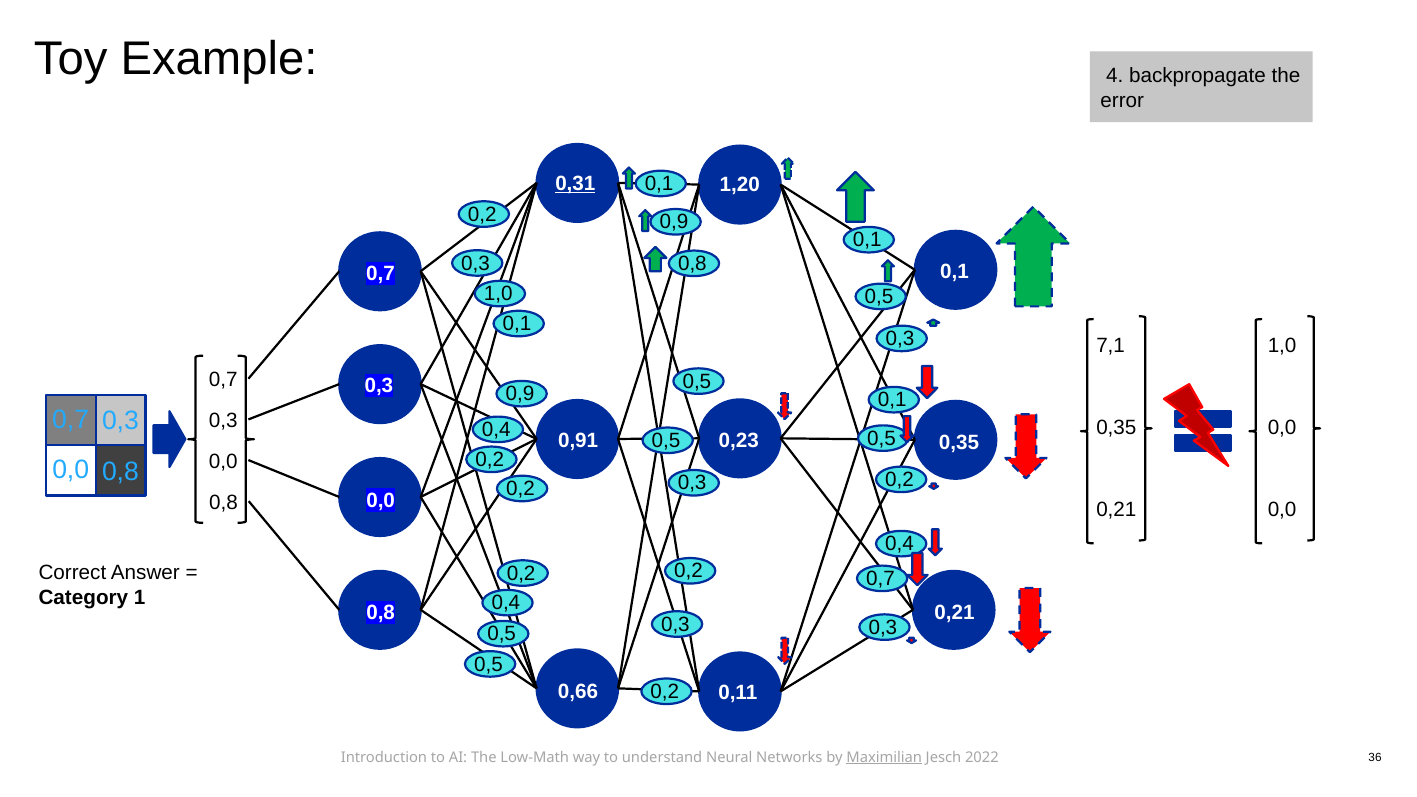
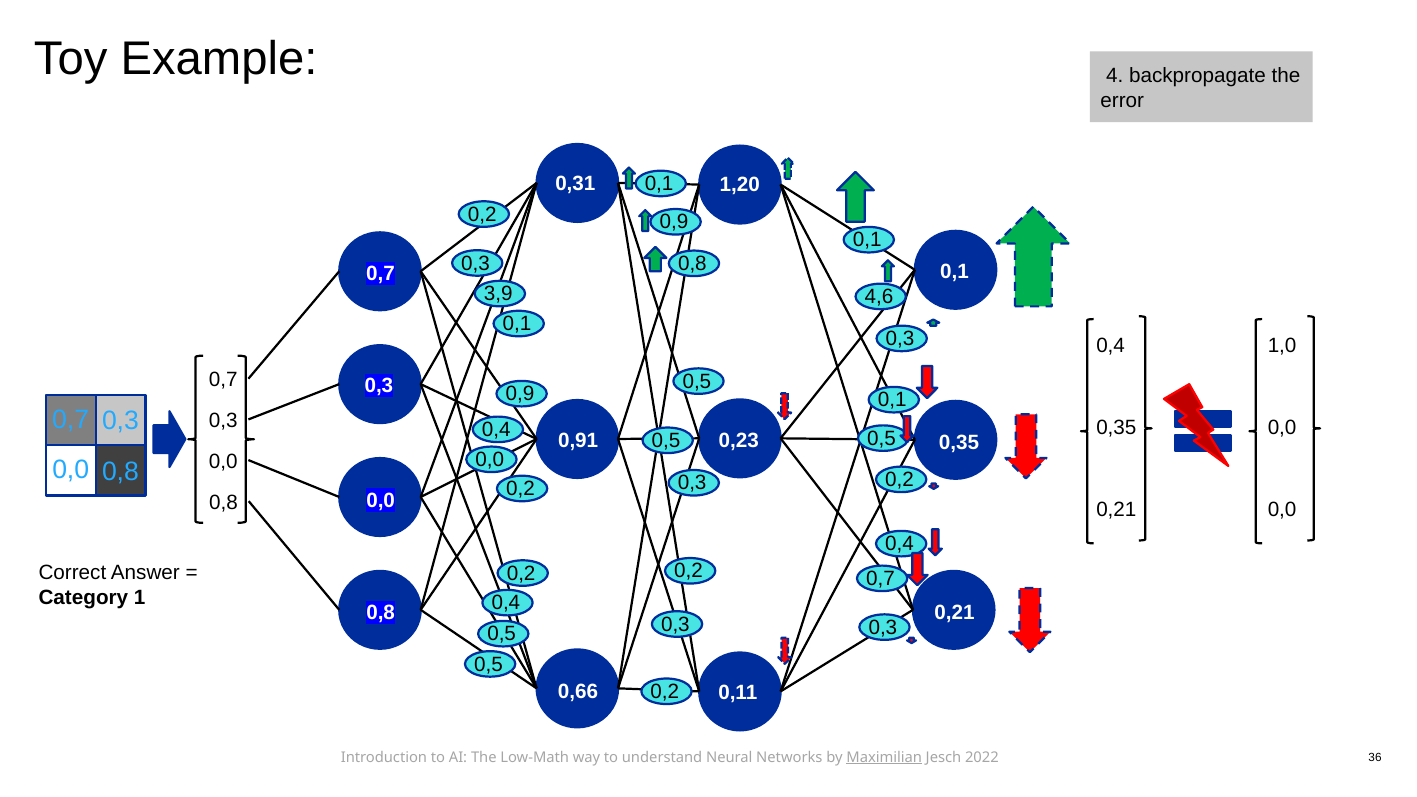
0,31 at (575, 184) underline: present -> none
1,0 at (498, 294): 1,0 -> 3,9
0,5 at (879, 297): 0,5 -> 4,6
7,1 at (1111, 345): 7,1 -> 0,4
0,2 at (490, 460): 0,2 -> 0,0
